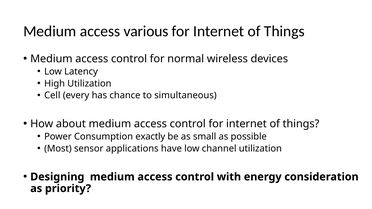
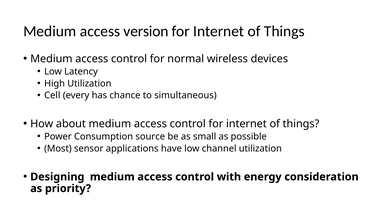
various: various -> version
exactly: exactly -> source
